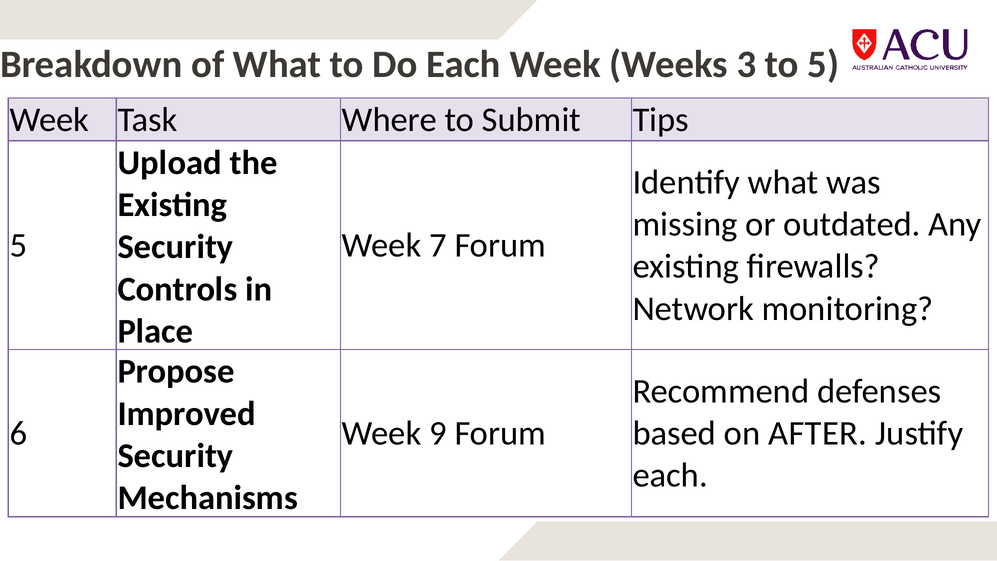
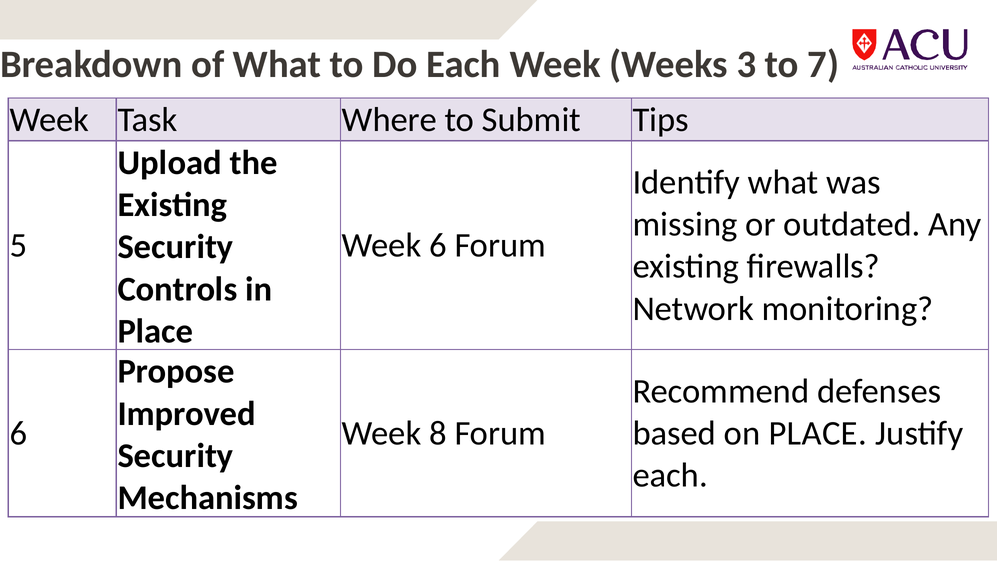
to 5: 5 -> 7
Week 7: 7 -> 6
9: 9 -> 8
on AFTER: AFTER -> PLACE
